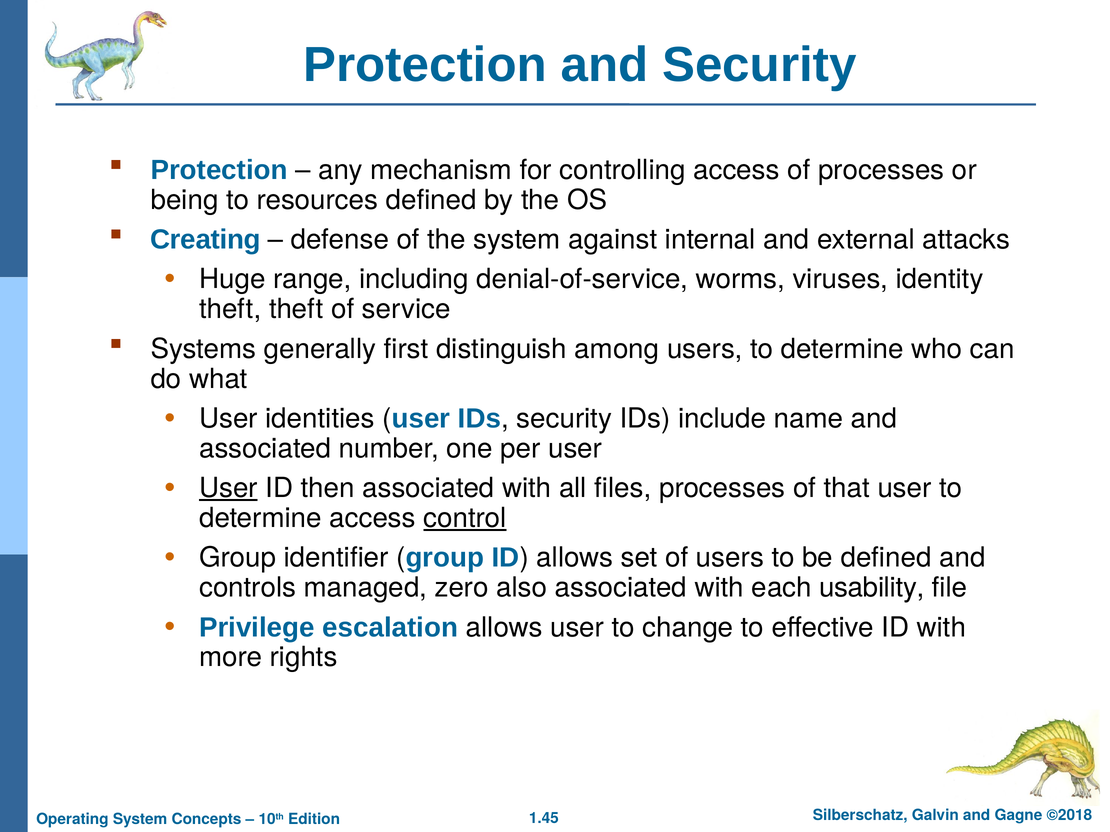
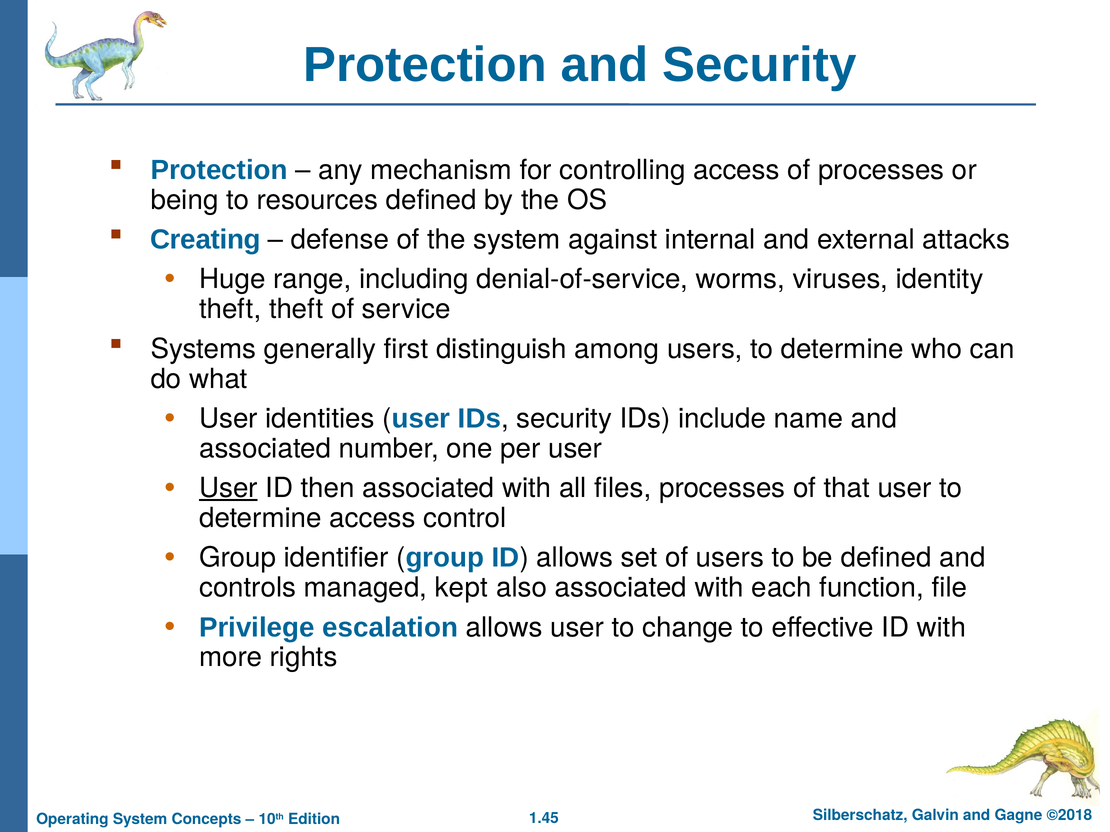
control underline: present -> none
zero: zero -> kept
usability: usability -> function
